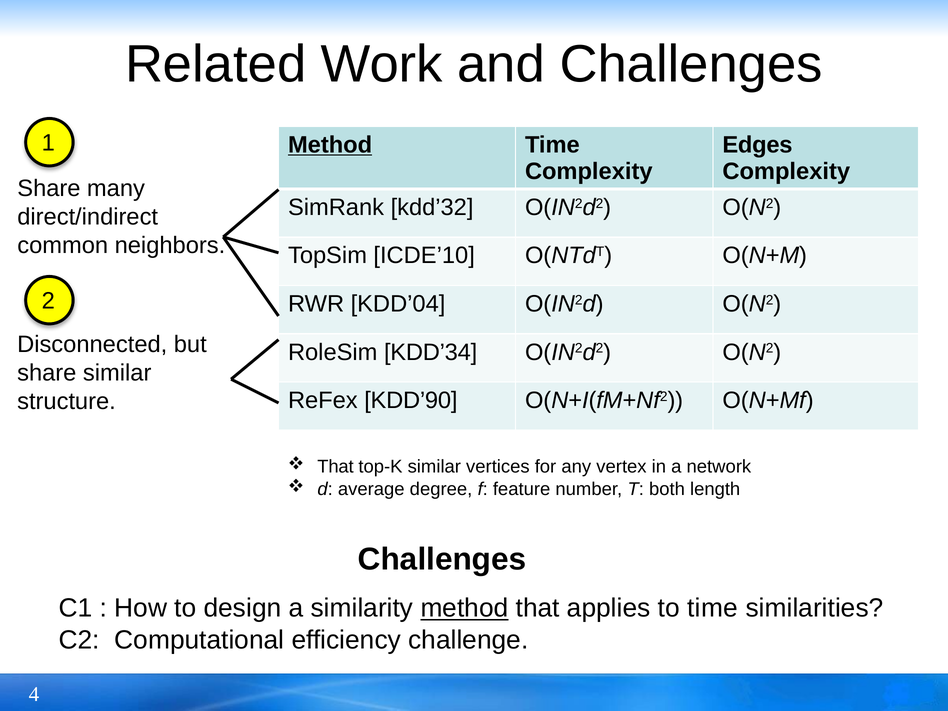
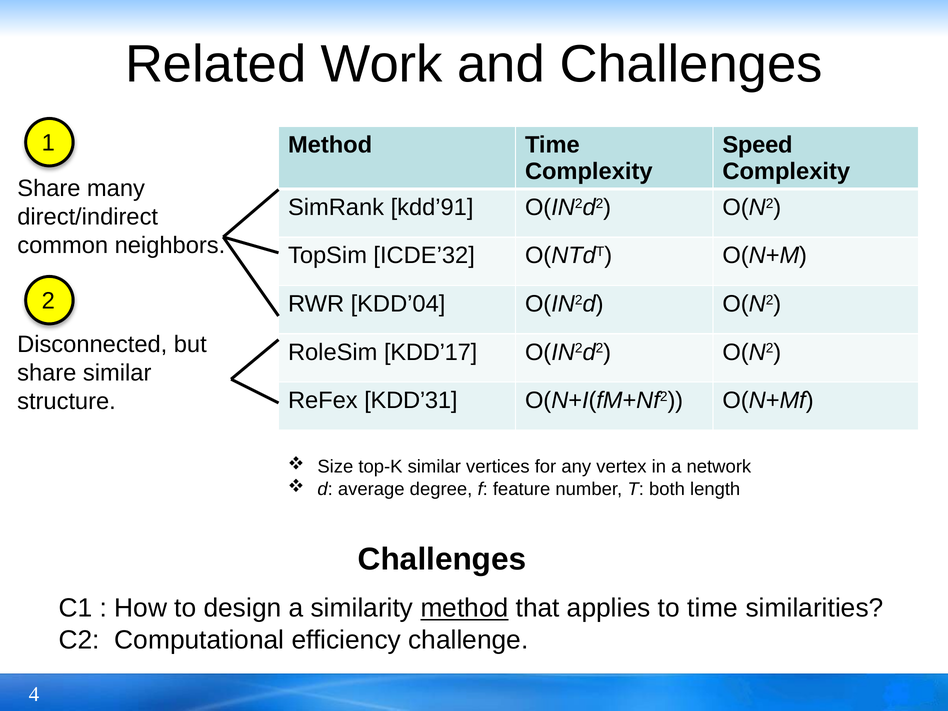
Method at (330, 145) underline: present -> none
Edges: Edges -> Speed
kdd’32: kdd’32 -> kdd’91
ICDE’10: ICDE’10 -> ICDE’32
KDD’34: KDD’34 -> KDD’17
KDD’90: KDD’90 -> KDD’31
That at (335, 467): That -> Size
